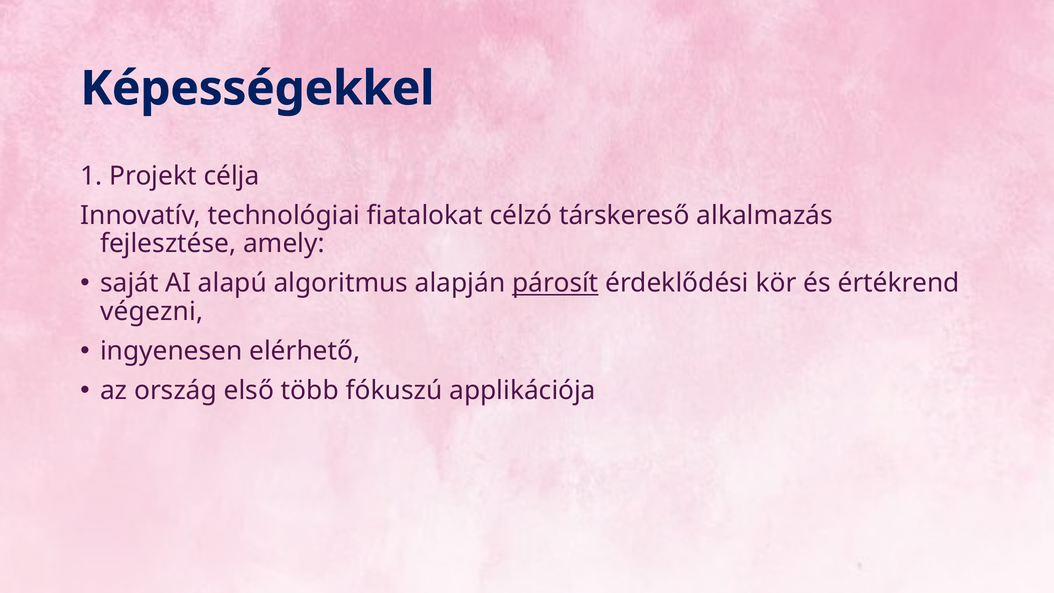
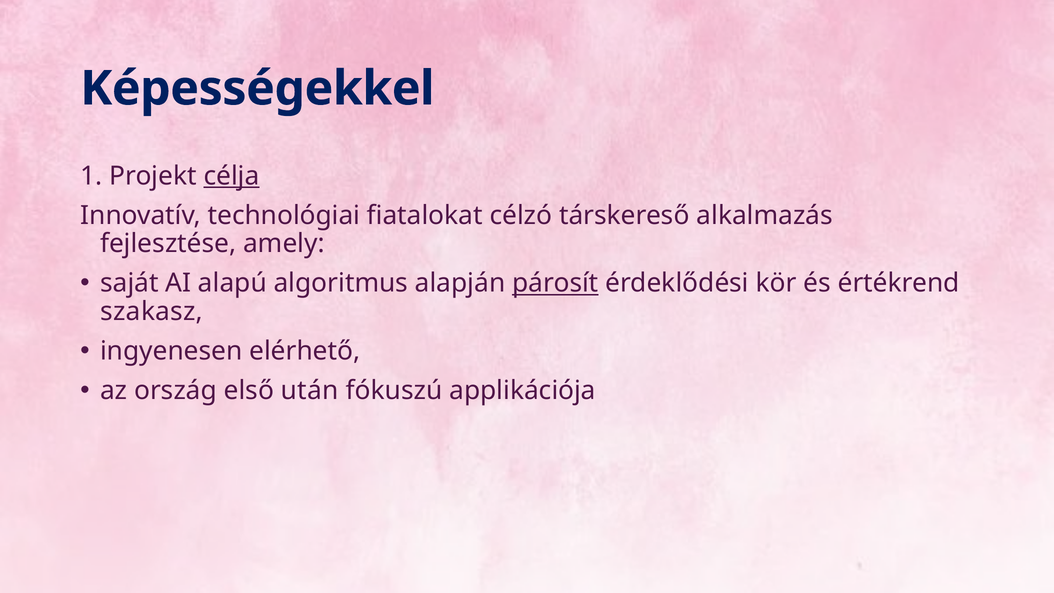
célja underline: none -> present
végezni: végezni -> szakasz
több: több -> után
